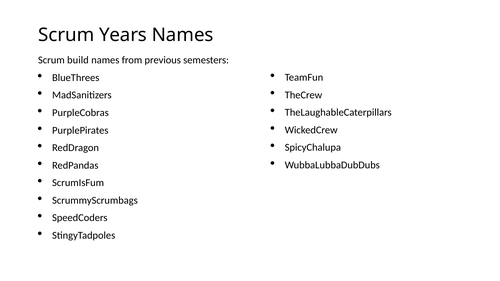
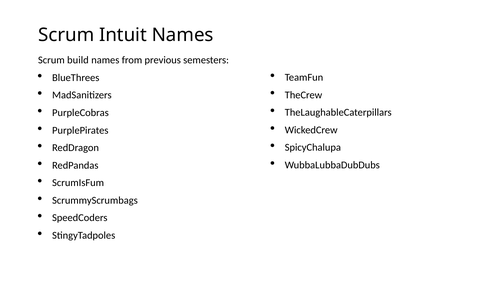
Years: Years -> Intuit
